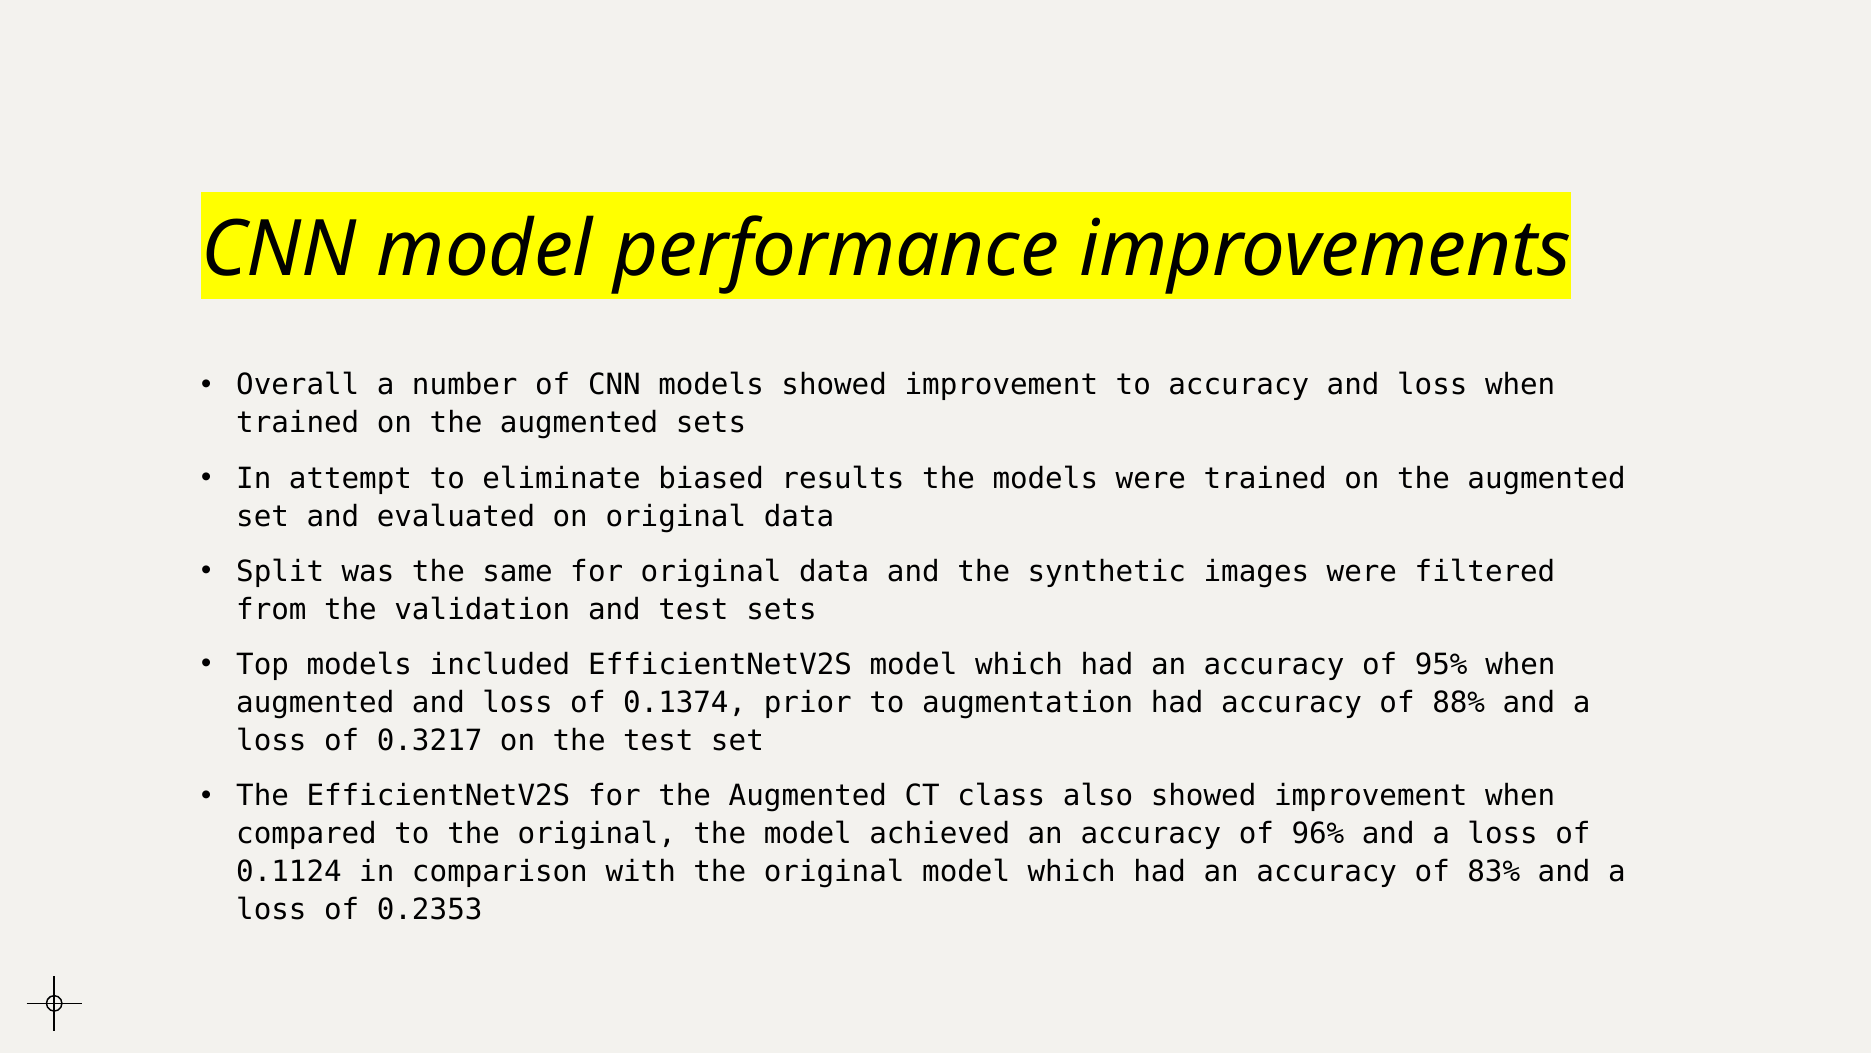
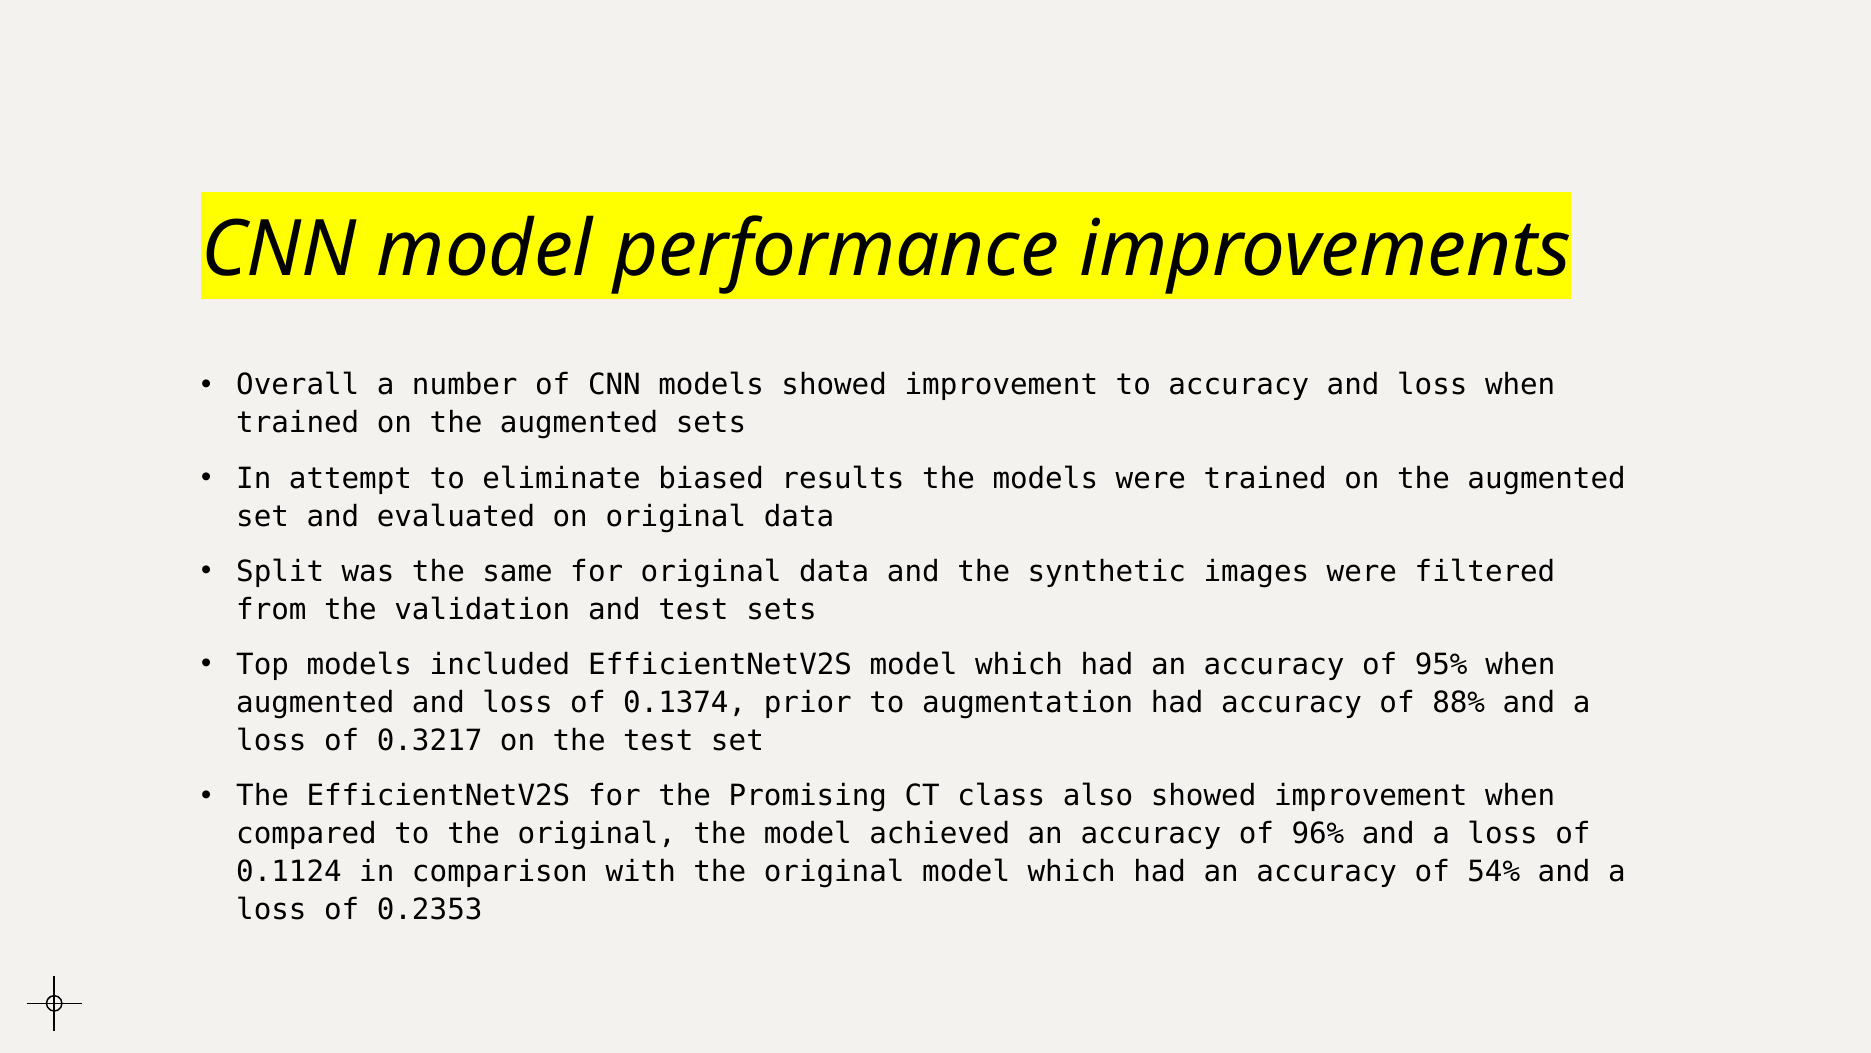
for the Augmented: Augmented -> Promising
83%: 83% -> 54%
